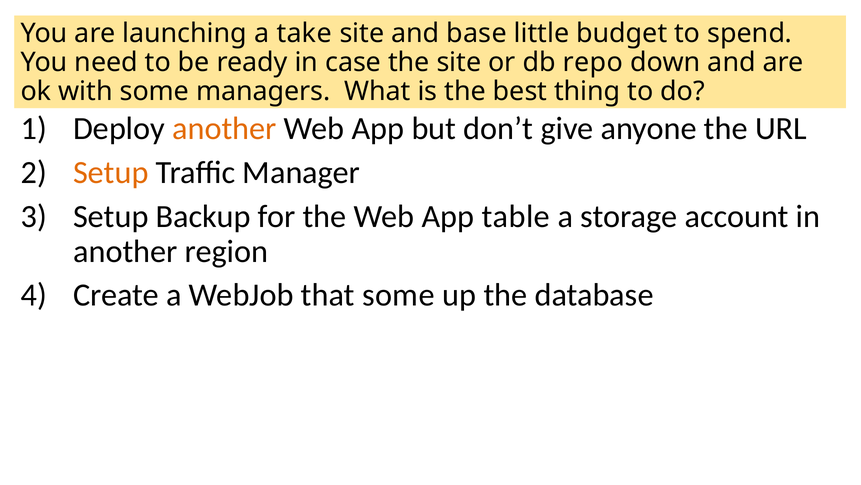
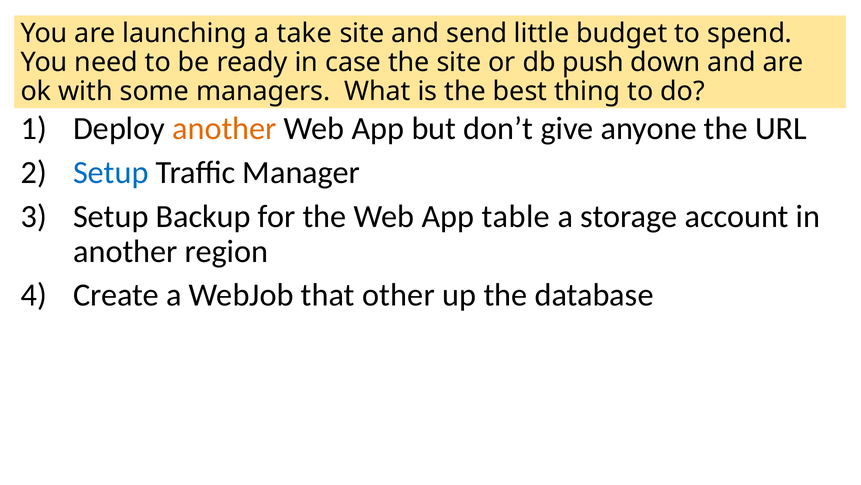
base: base -> send
repo: repo -> push
Setup at (111, 172) colour: orange -> blue
that some: some -> other
